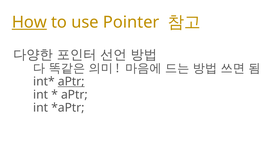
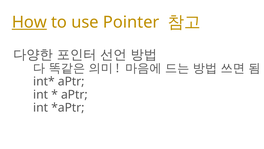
aPtr at (71, 81) underline: present -> none
